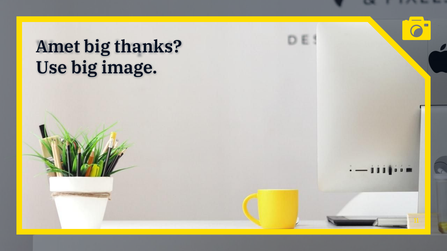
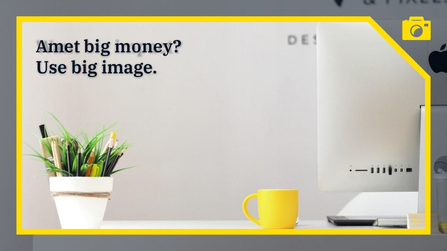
thanks: thanks -> money
